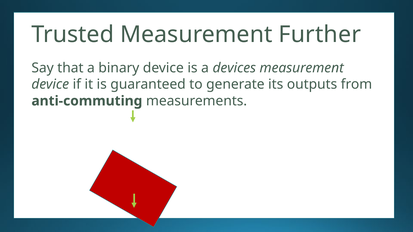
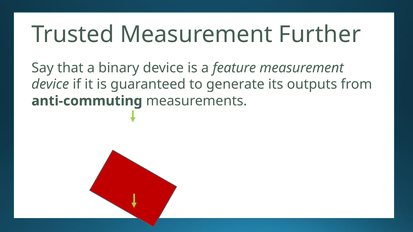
devices: devices -> feature
